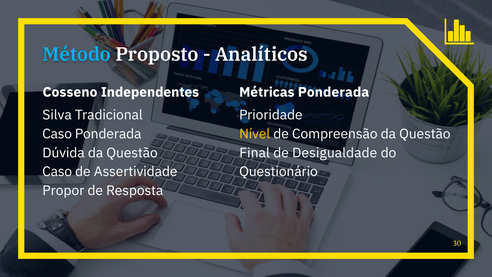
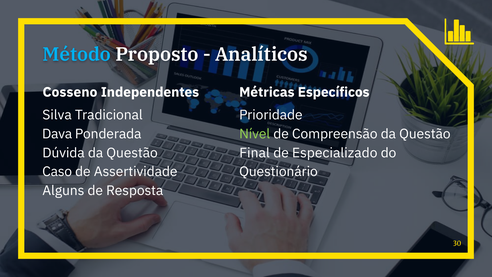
Métricas Ponderada: Ponderada -> Específicos
Caso at (57, 134): Caso -> Dava
Nível colour: yellow -> light green
Desigualdade: Desigualdade -> Especializado
Propor: Propor -> Alguns
